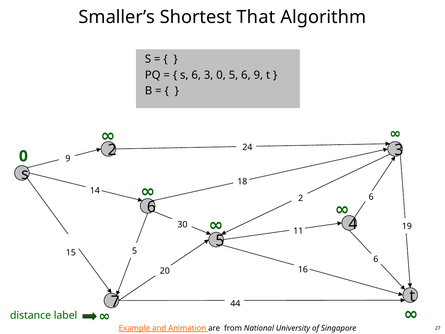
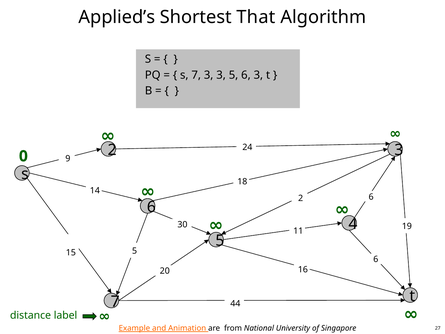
Smaller’s: Smaller’s -> Applied’s
s 6: 6 -> 7
3 0: 0 -> 3
6 9: 9 -> 3
